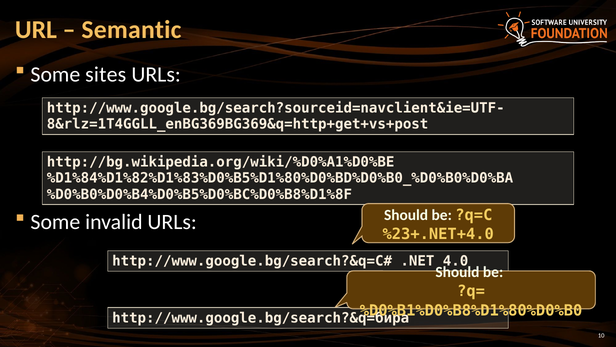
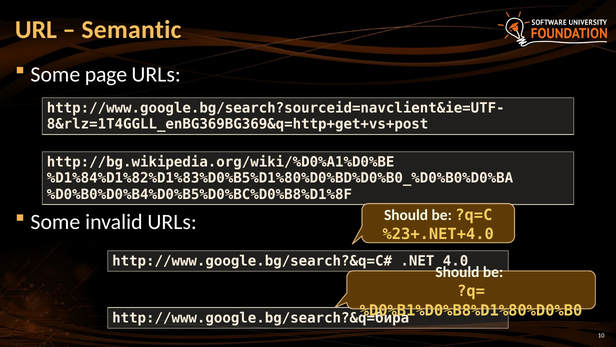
sites: sites -> page
